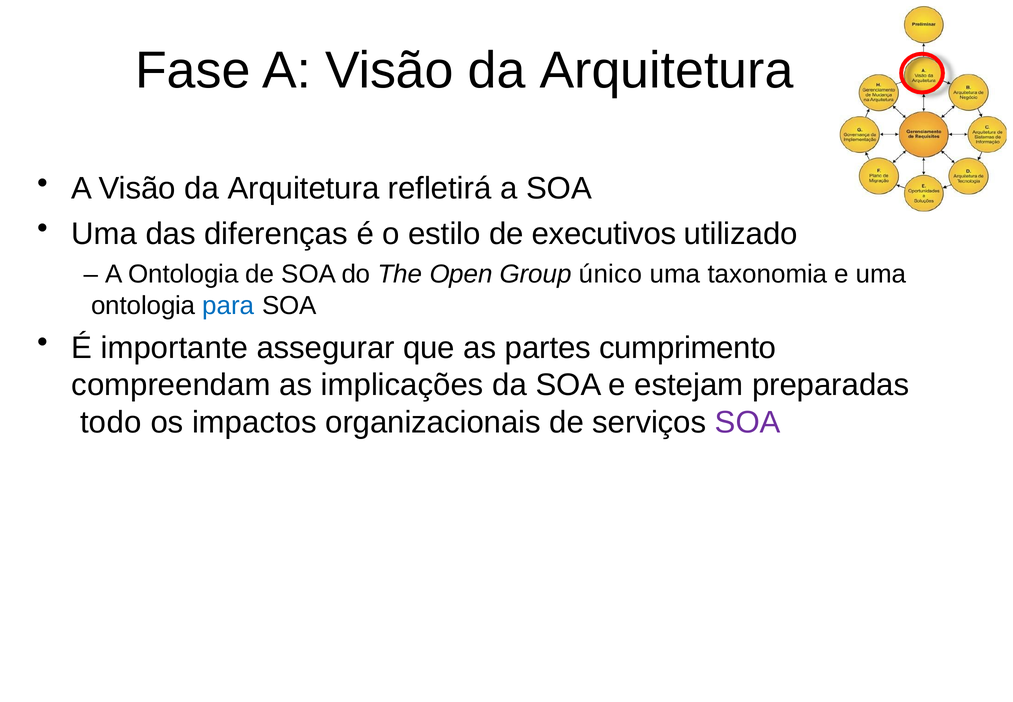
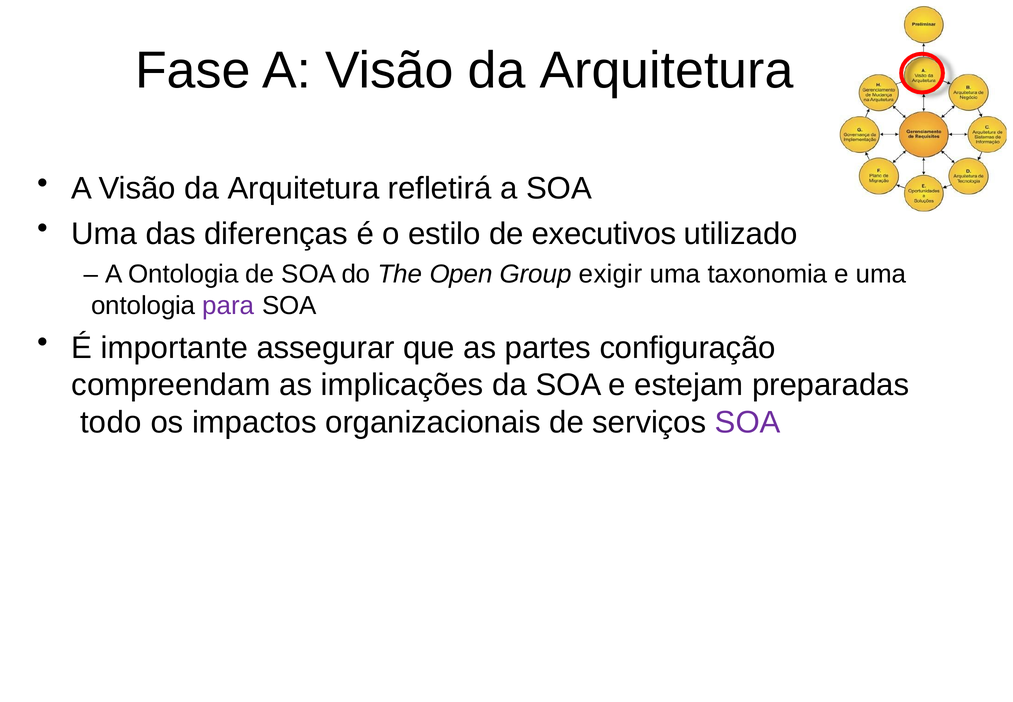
único: único -> exigir
para colour: blue -> purple
cumprimento: cumprimento -> configuração
